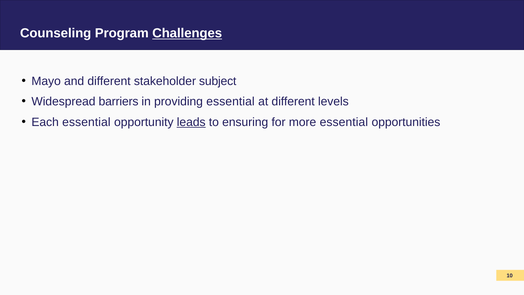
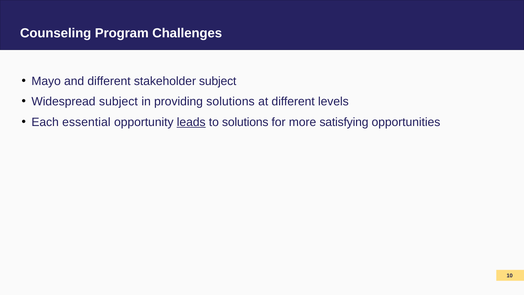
Challenges underline: present -> none
Widespread barriers: barriers -> subject
providing essential: essential -> solutions
to ensuring: ensuring -> solutions
more essential: essential -> satisfying
